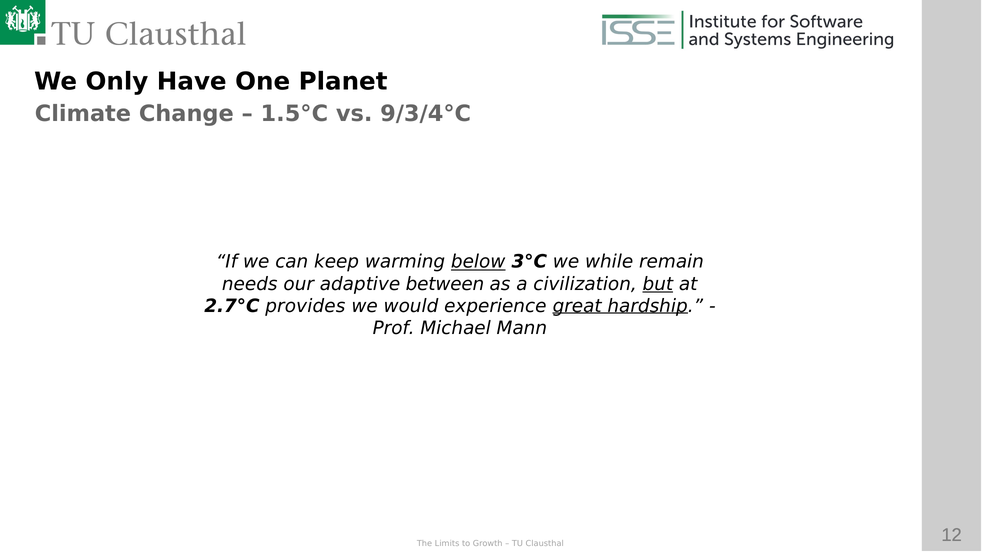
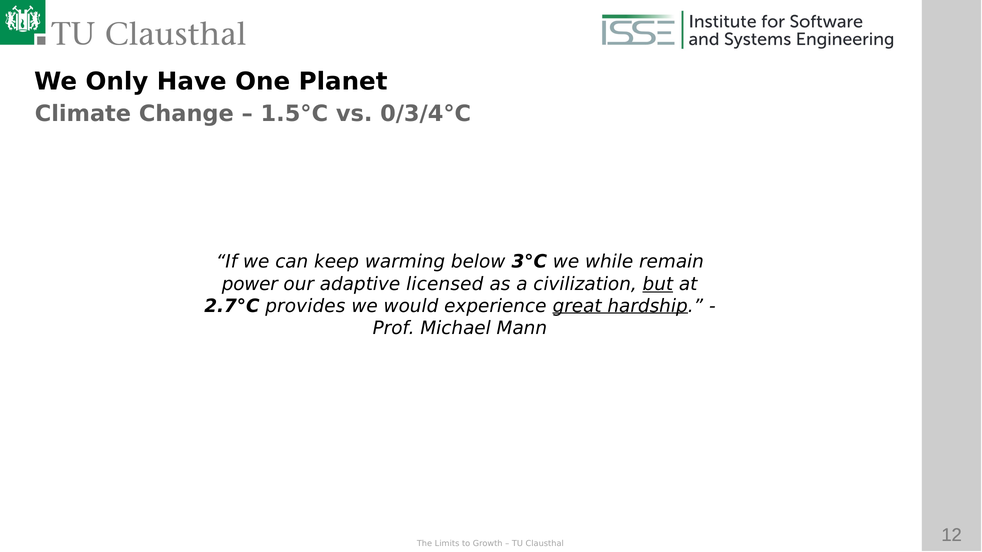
9/3/4°C: 9/3/4°C -> 0/3/4°C
below underline: present -> none
needs: needs -> power
between: between -> licensed
